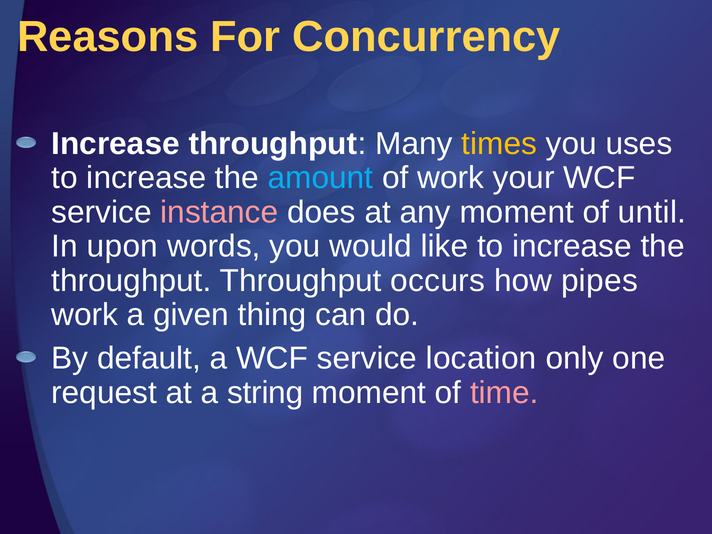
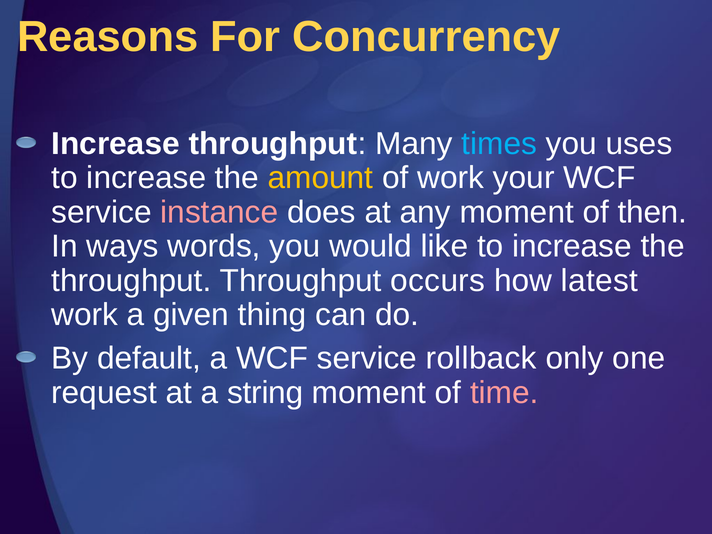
times colour: yellow -> light blue
amount colour: light blue -> yellow
until: until -> then
upon: upon -> ways
pipes: pipes -> latest
location: location -> rollback
